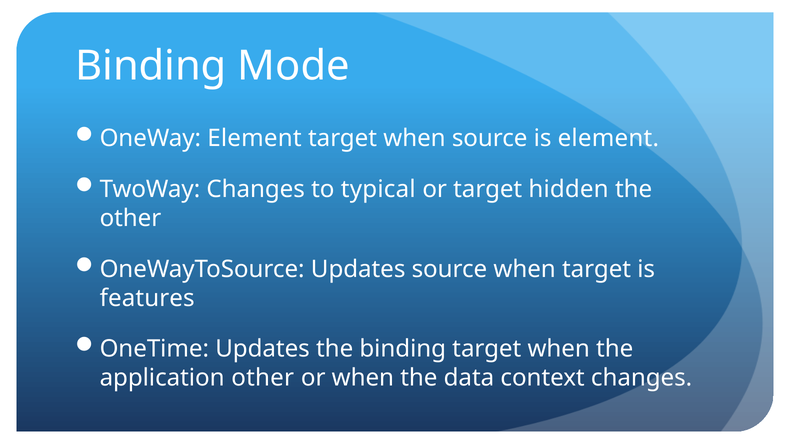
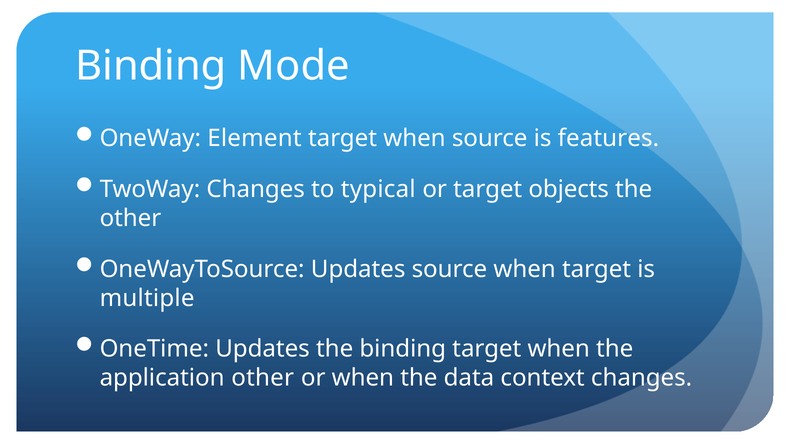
is element: element -> features
hidden: hidden -> objects
features: features -> multiple
